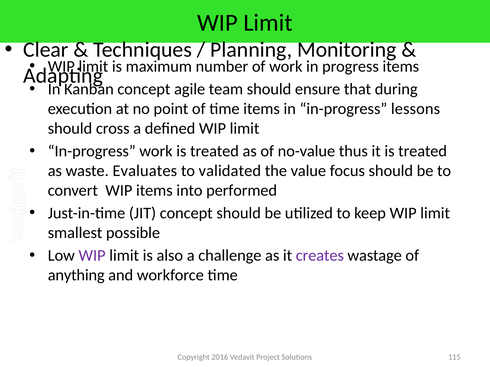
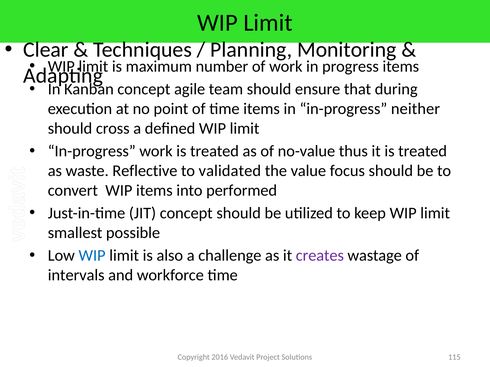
lessons: lessons -> neither
Evaluates: Evaluates -> Reflective
WIP at (92, 256) colour: purple -> blue
anything: anything -> intervals
